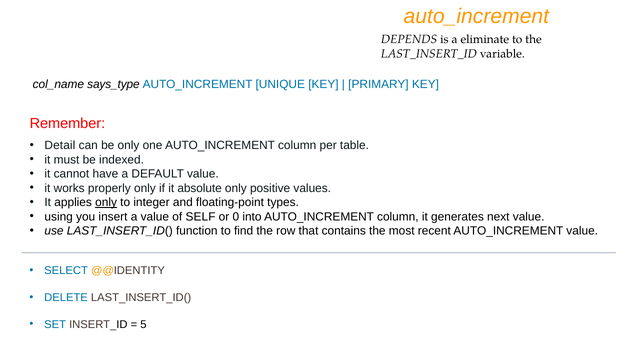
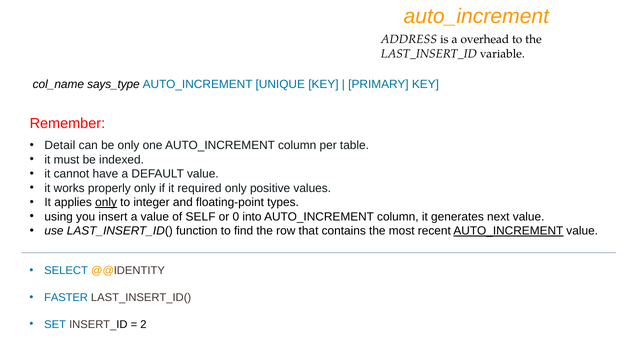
DEPENDS: DEPENDS -> ADDRESS
eliminate: eliminate -> overhead
absolute: absolute -> required
AUTO_INCREMENT at (508, 231) underline: none -> present
DELETE: DELETE -> FASTER
5: 5 -> 2
